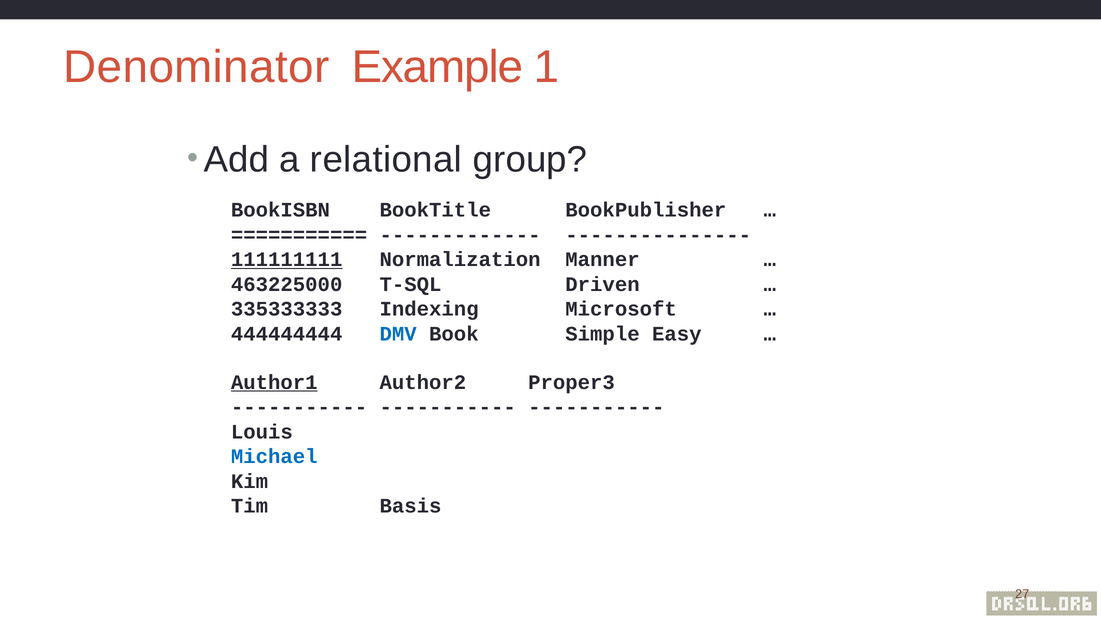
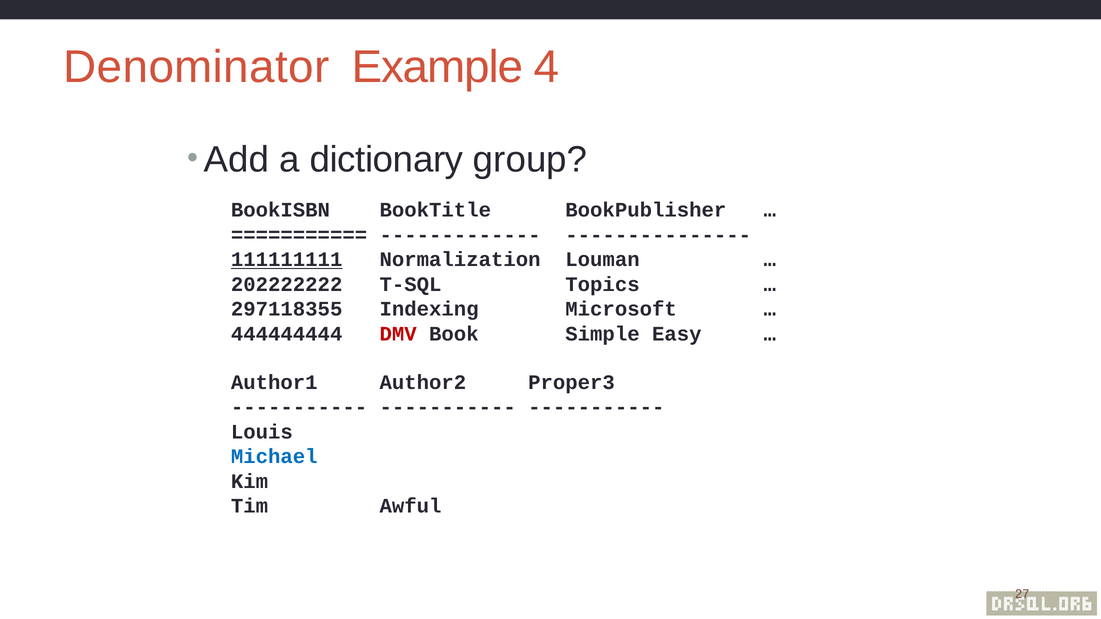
1: 1 -> 4
relational: relational -> dictionary
Manner: Manner -> Louman
463225000: 463225000 -> 202222222
Driven: Driven -> Topics
335333333: 335333333 -> 297118355
DMV colour: blue -> red
Author1 underline: present -> none
Basis: Basis -> Awful
